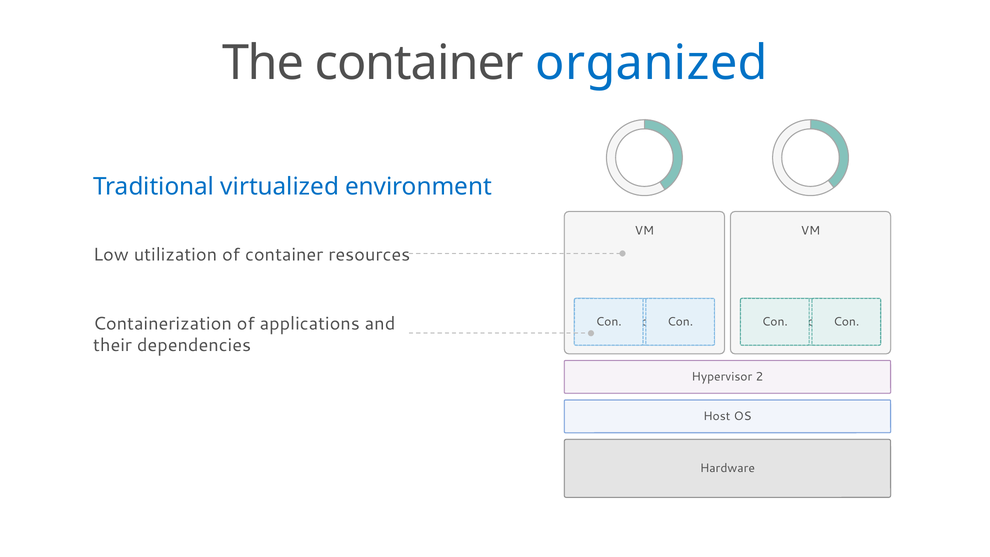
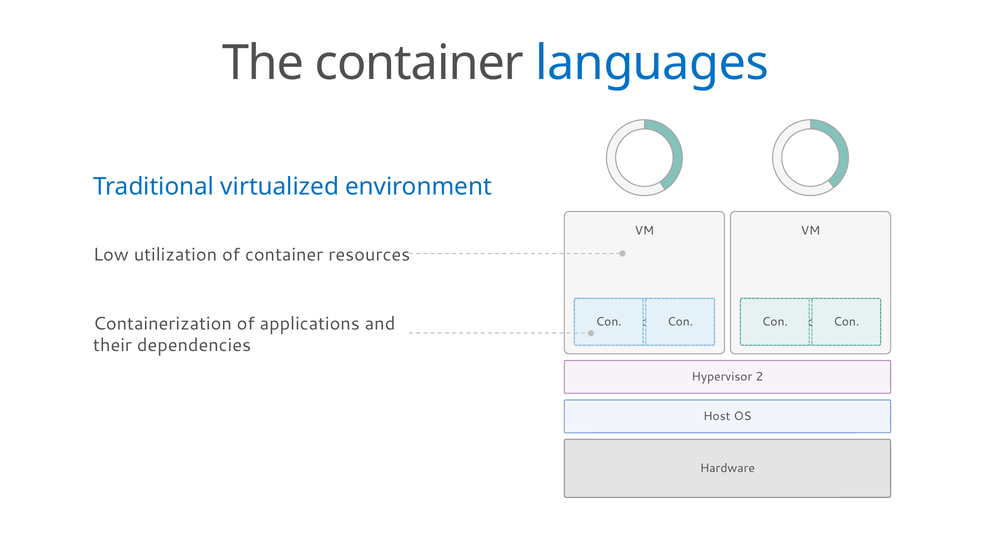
organized: organized -> languages
